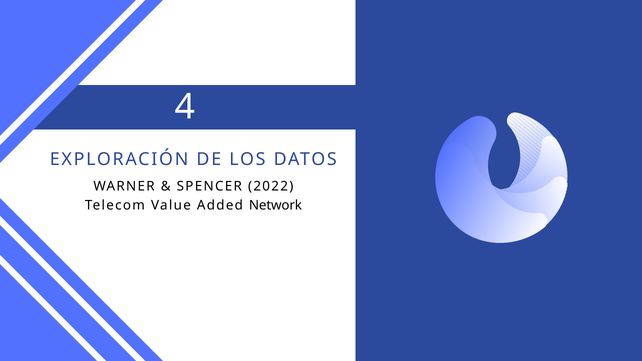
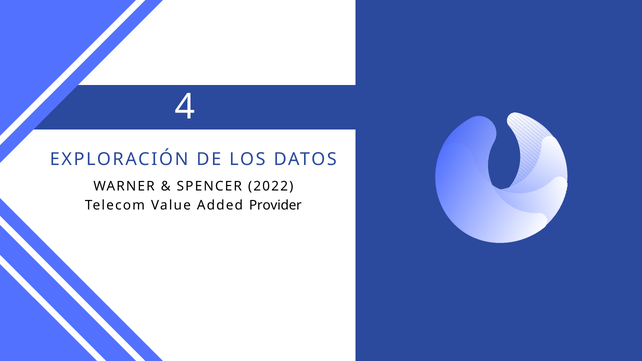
Network: Network -> Provider
